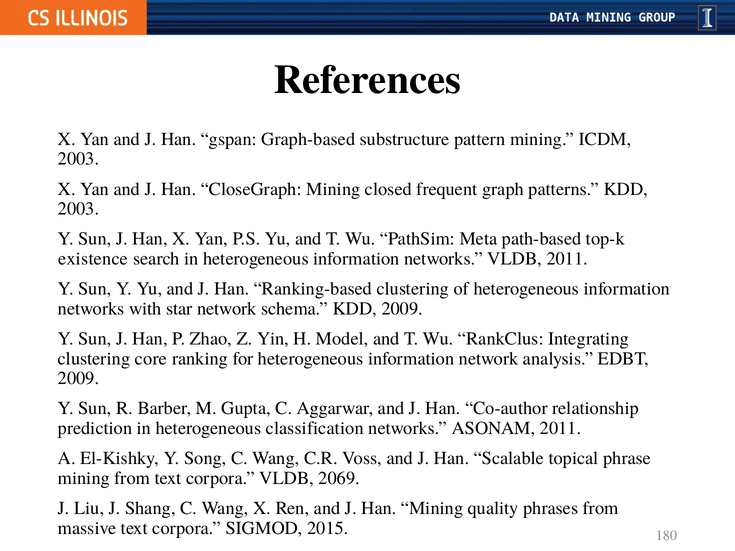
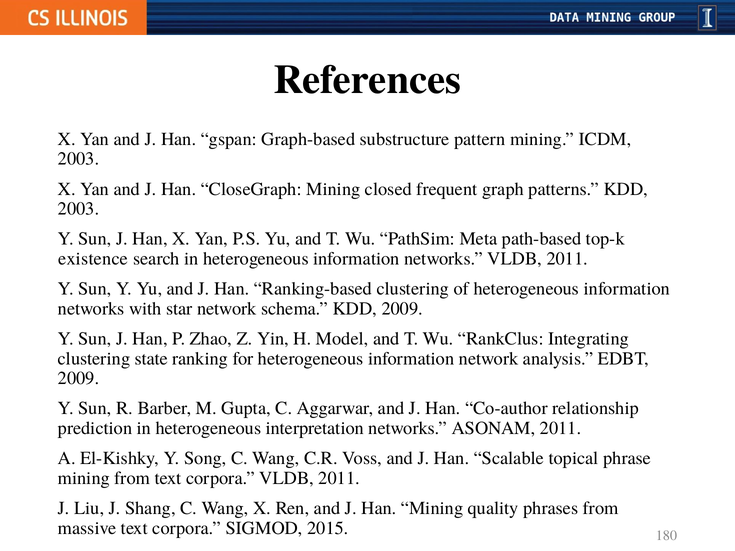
core: core -> state
classification: classification -> interpretation
corpora VLDB 2069: 2069 -> 2011
